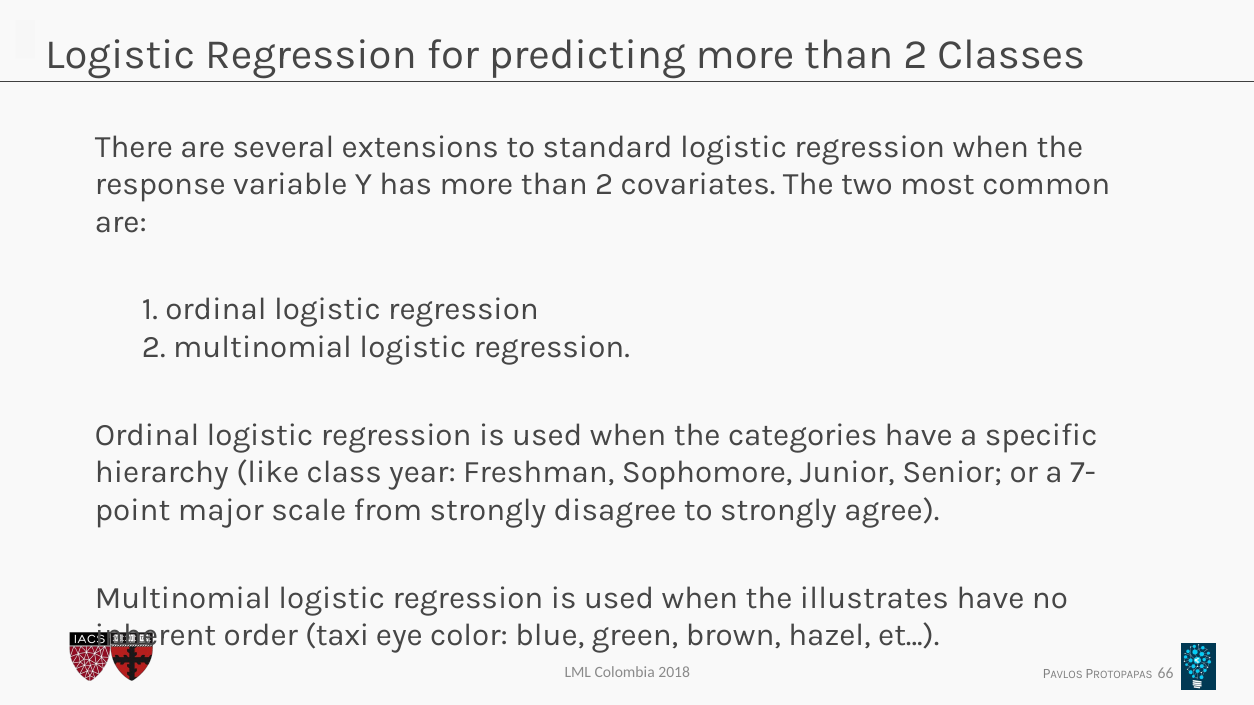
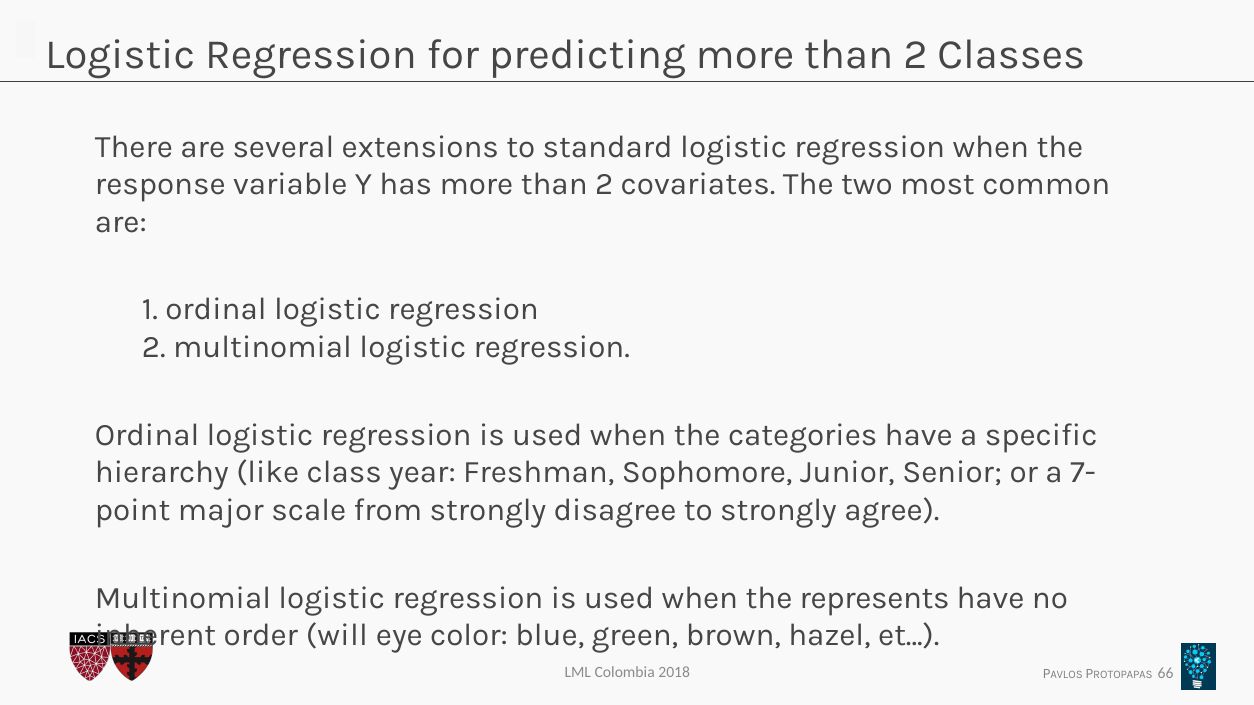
illustrates: illustrates -> represents
taxi: taxi -> will
